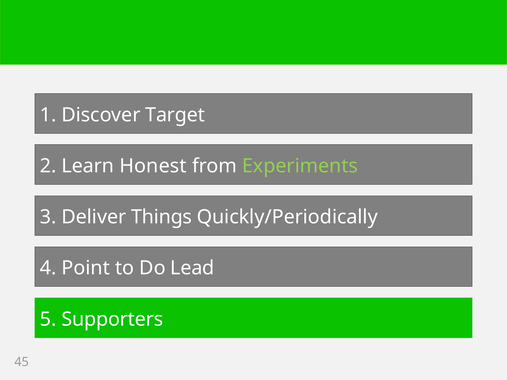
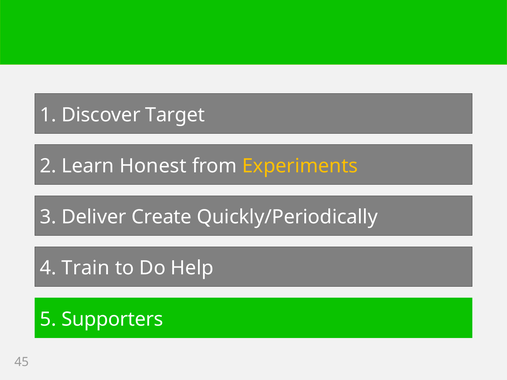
Experiments colour: light green -> yellow
Things: Things -> Create
Point: Point -> Train
Lead: Lead -> Help
